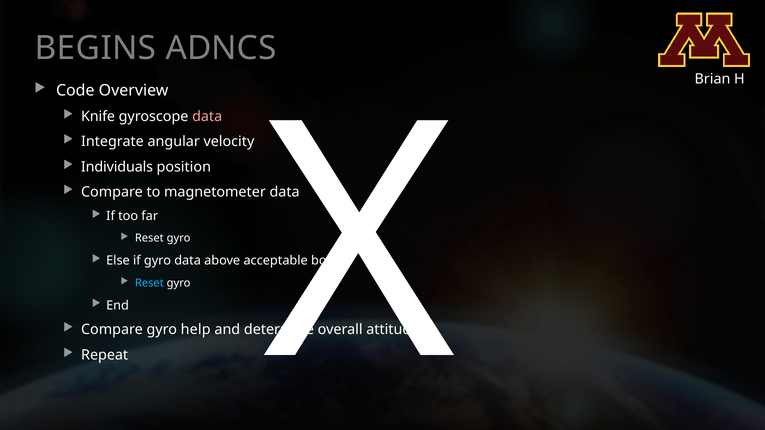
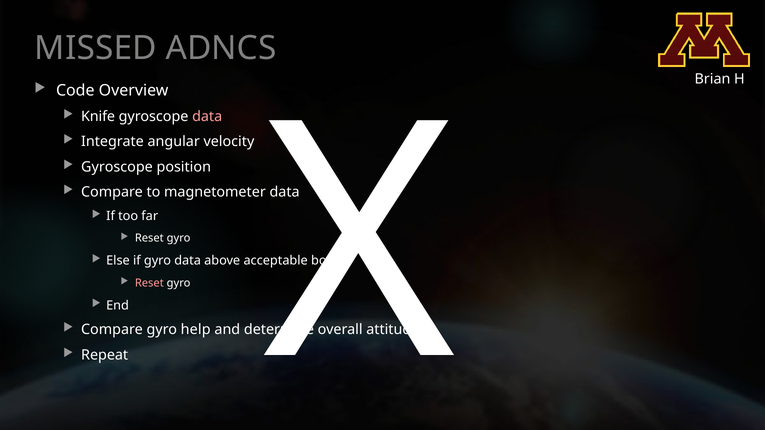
BEGINS: BEGINS -> MISSED
Individuals at (117, 167): Individuals -> Gyroscope
Reset at (149, 283) colour: light blue -> pink
